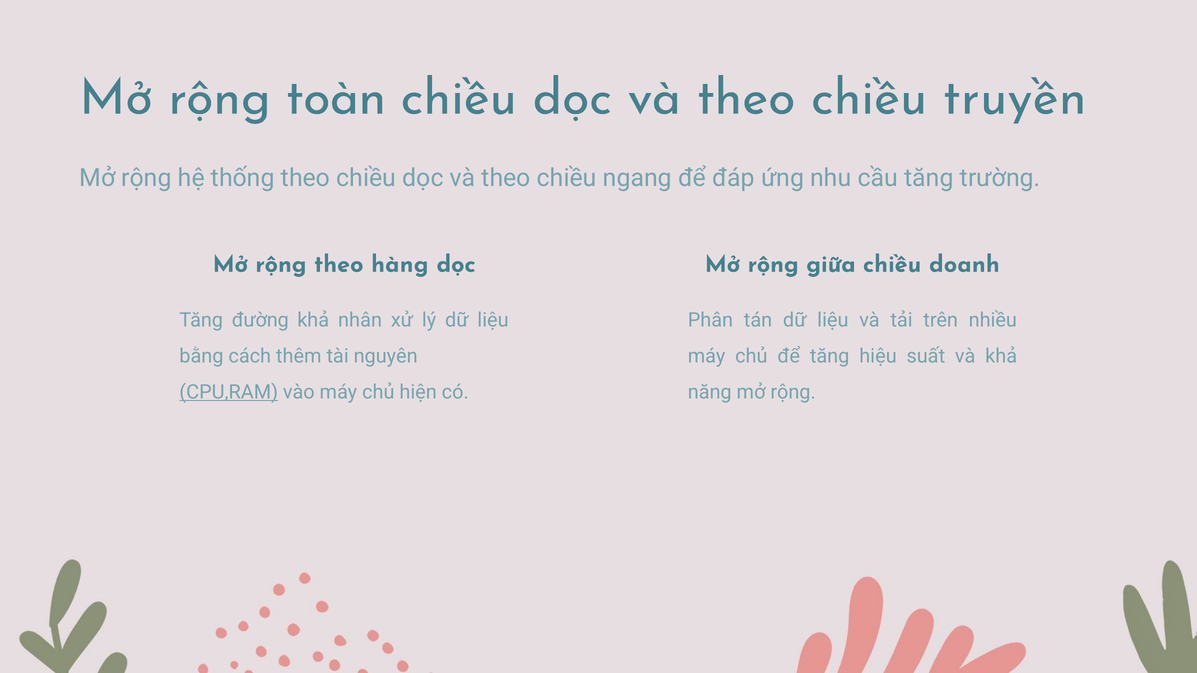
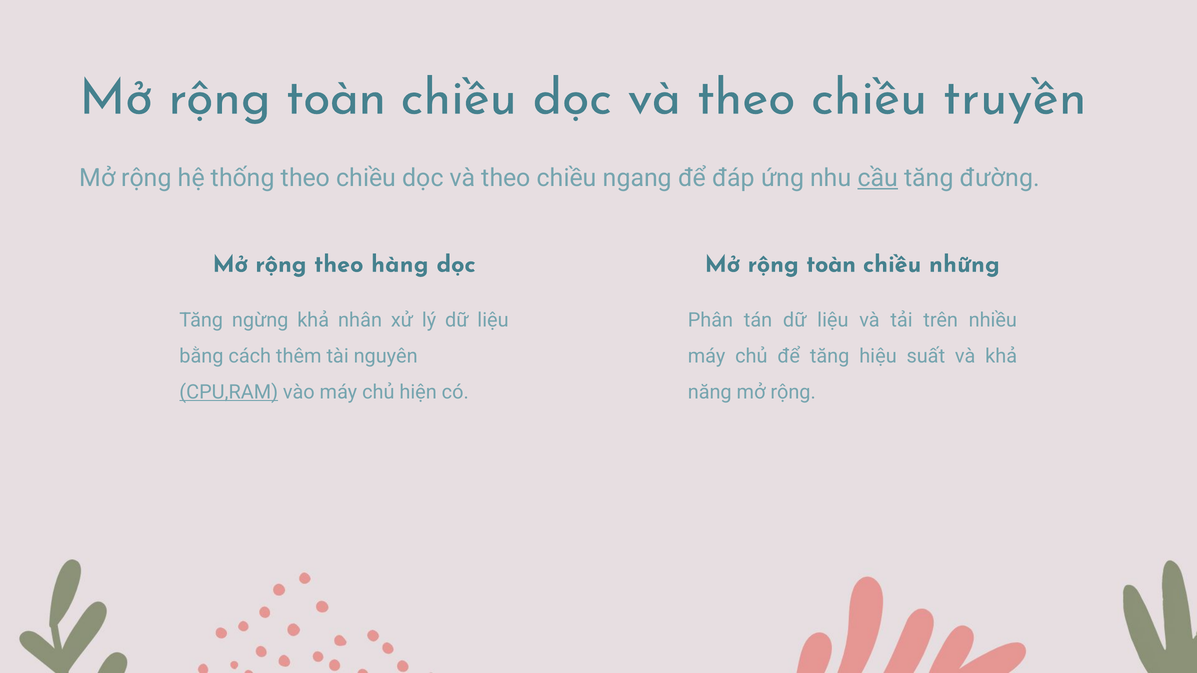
cầu underline: none -> present
trường: trường -> đường
giữa at (831, 264): giữa -> toàn
doanh: doanh -> những
đường: đường -> ngừng
